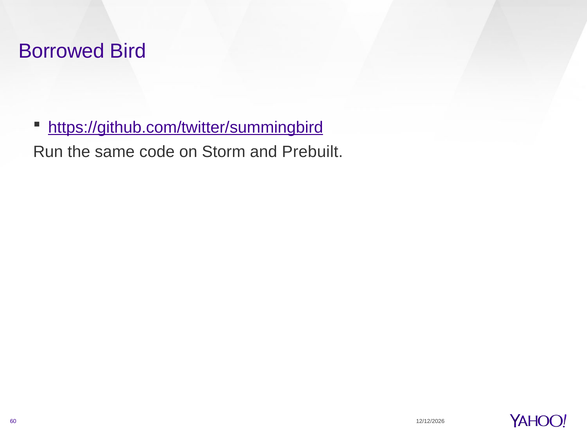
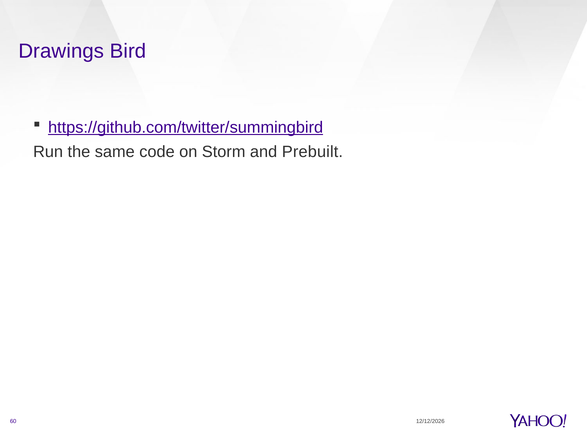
Borrowed: Borrowed -> Drawings
